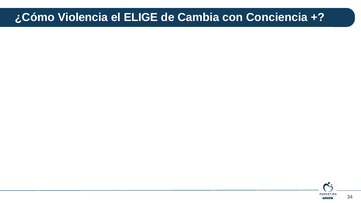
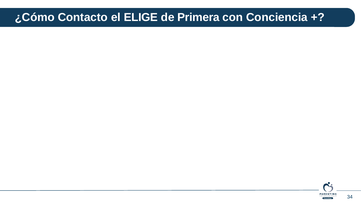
Violencia: Violencia -> Contacto
Cambia: Cambia -> Primera
